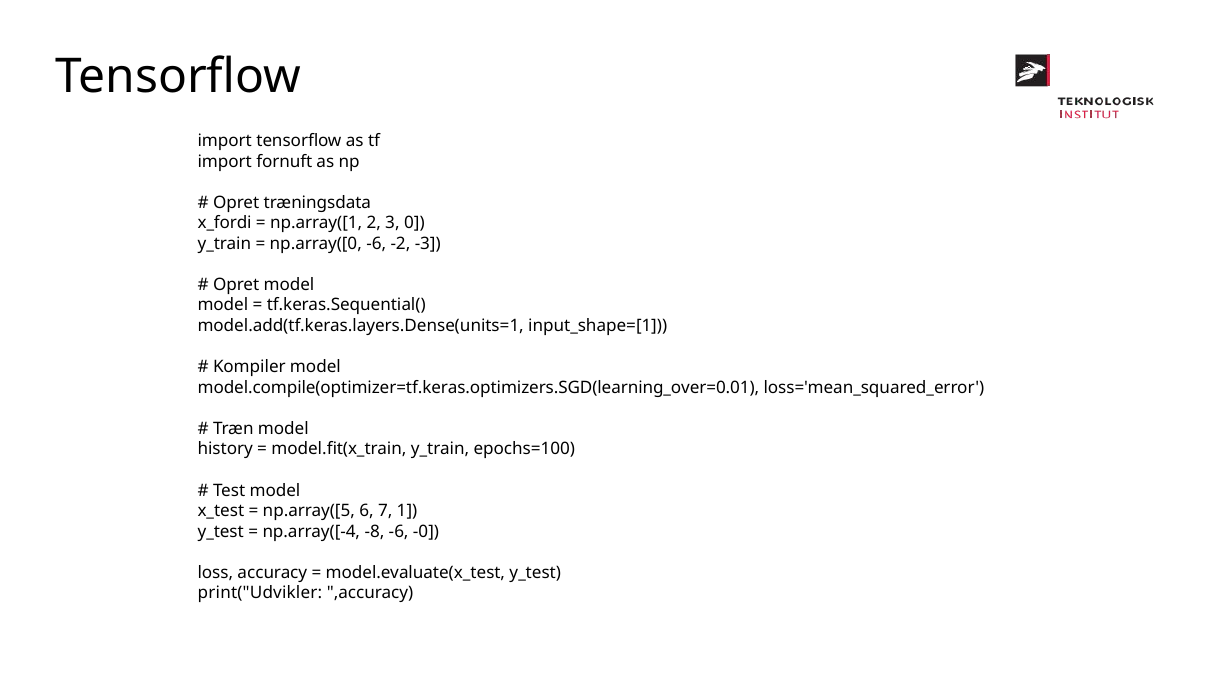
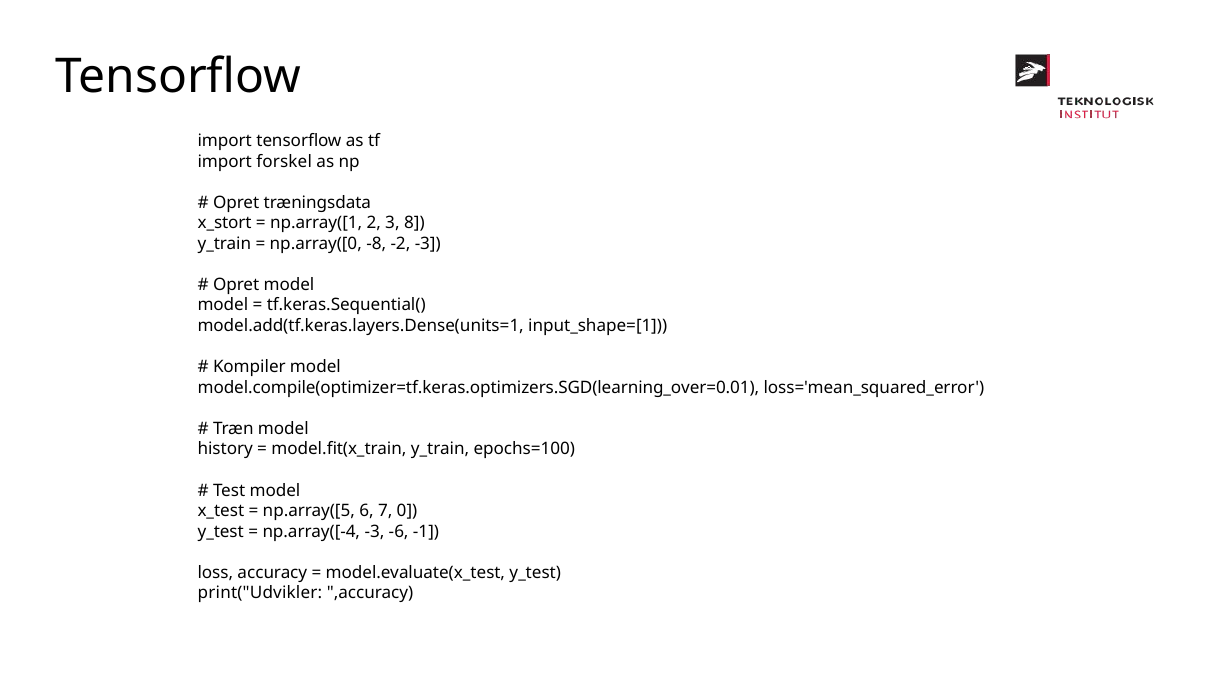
fornuft: fornuft -> forskel
x_fordi: x_fordi -> x_stort
0: 0 -> 8
np.array([0 -6: -6 -> -8
1: 1 -> 0
np.array([-4 -8: -8 -> -3
-0: -0 -> -1
